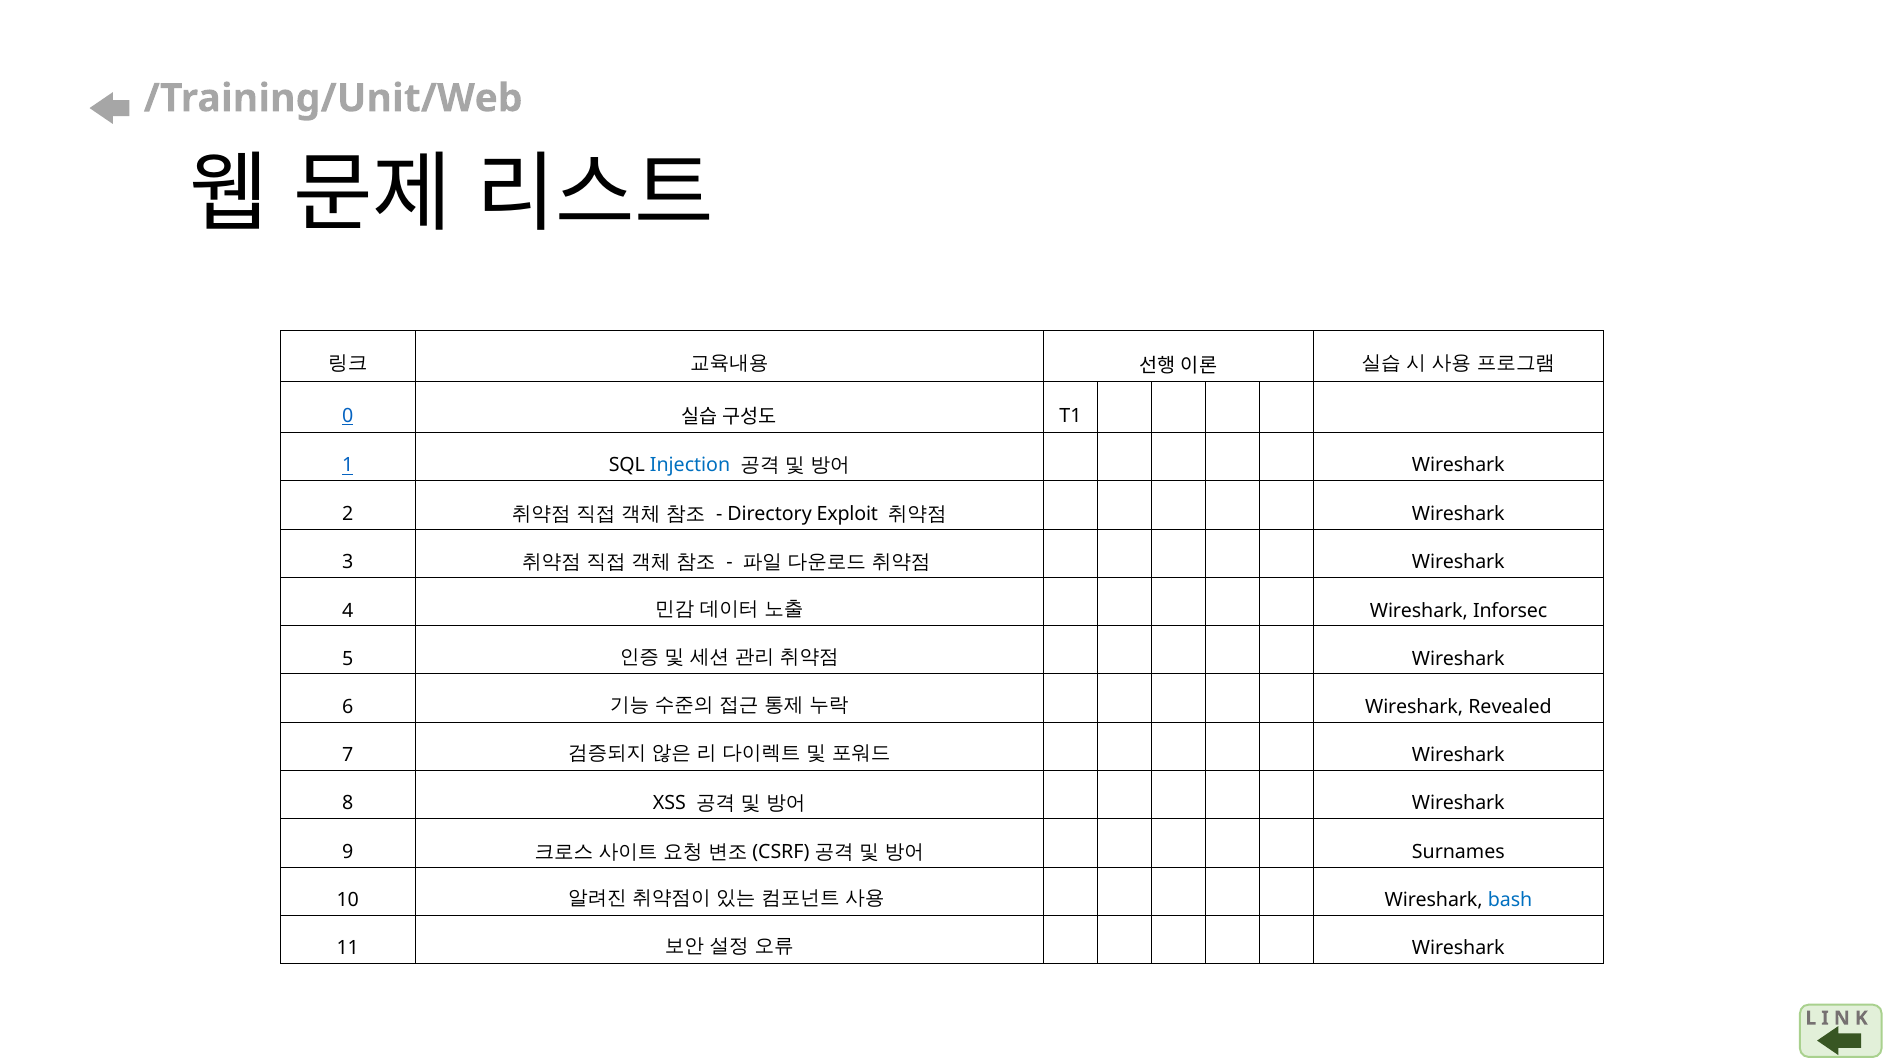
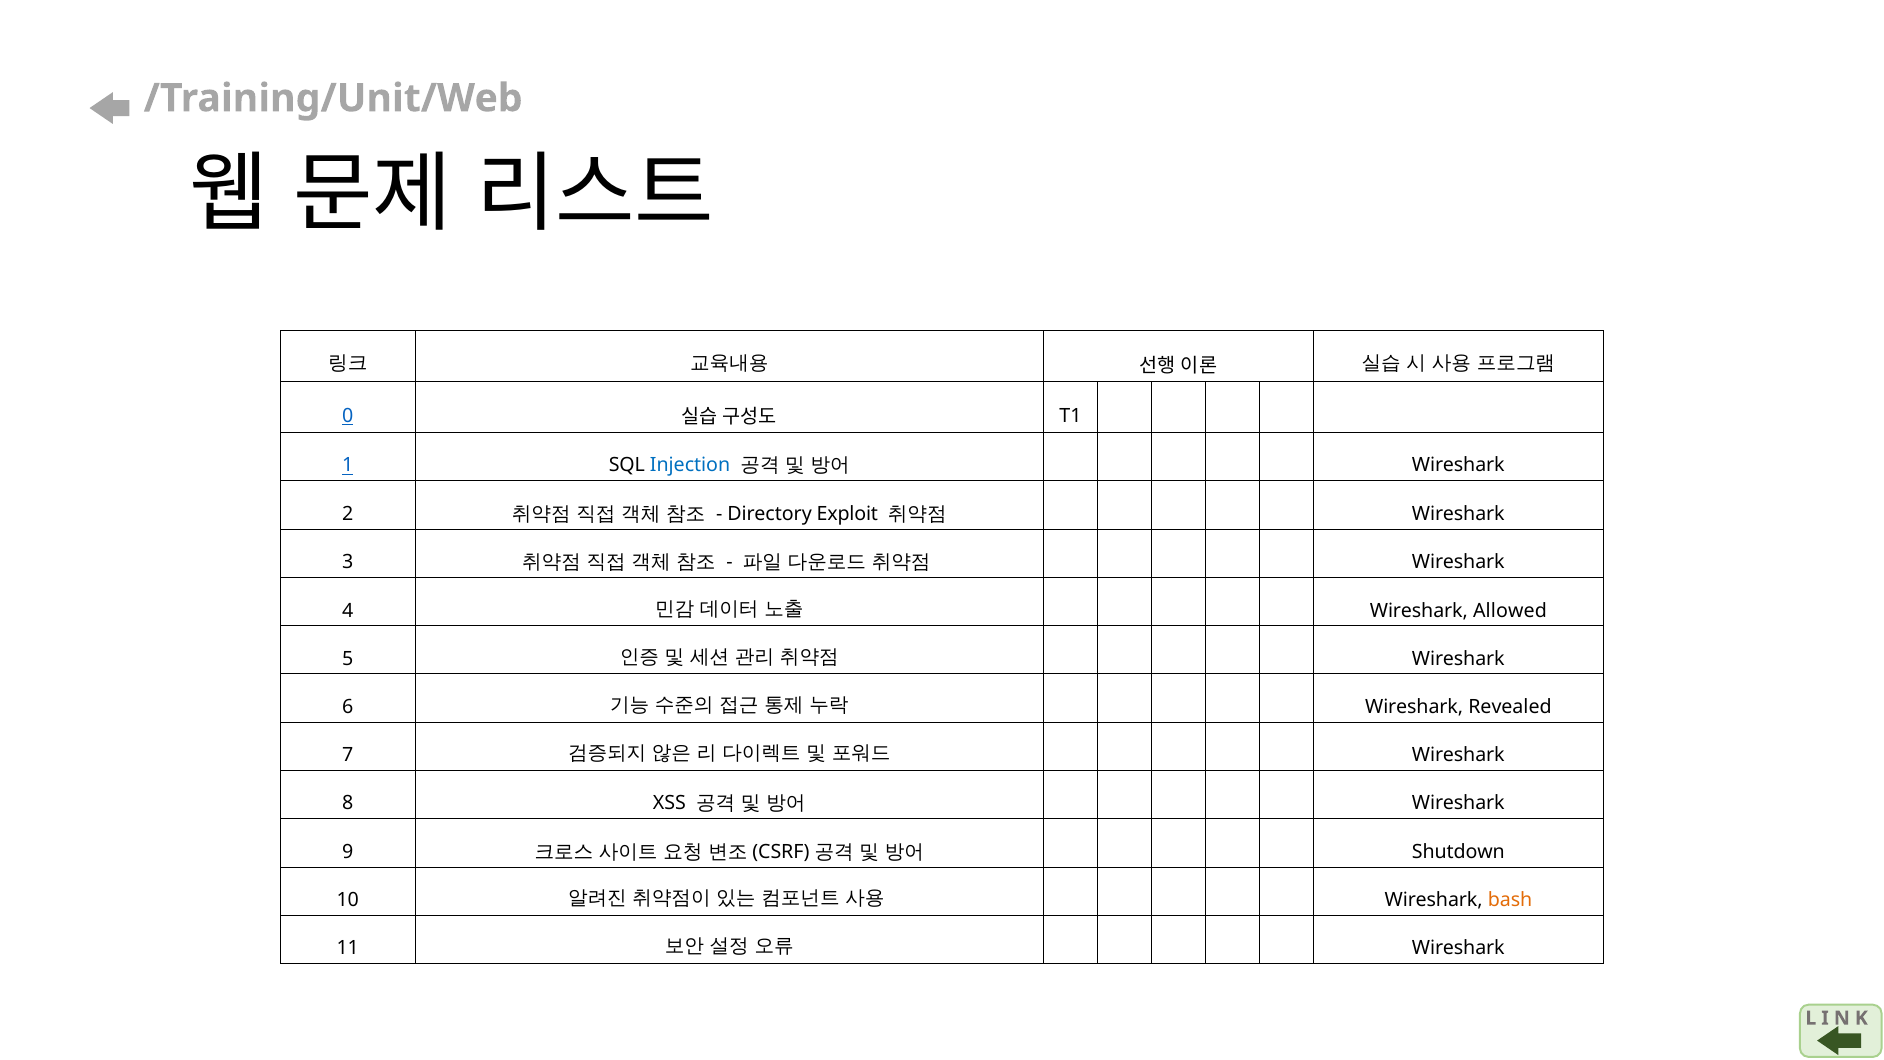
Inforsec: Inforsec -> Allowed
Surnames: Surnames -> Shutdown
bash colour: blue -> orange
